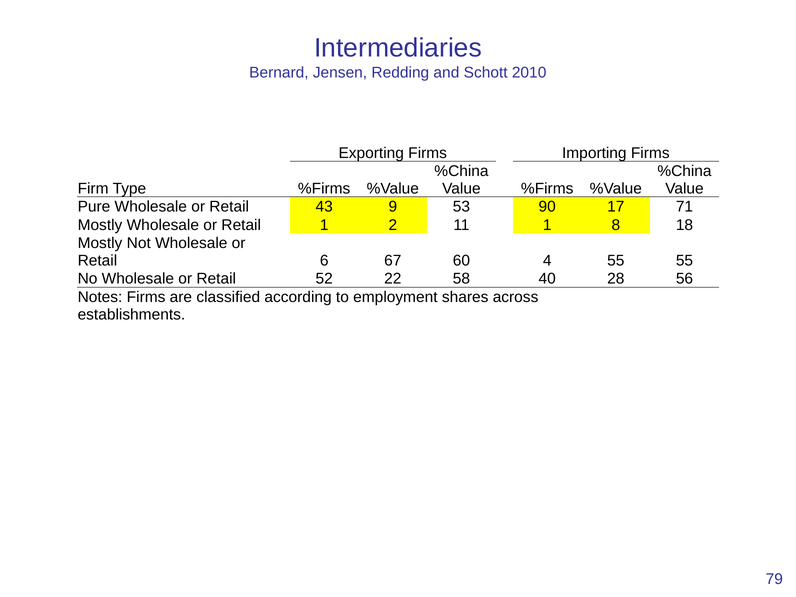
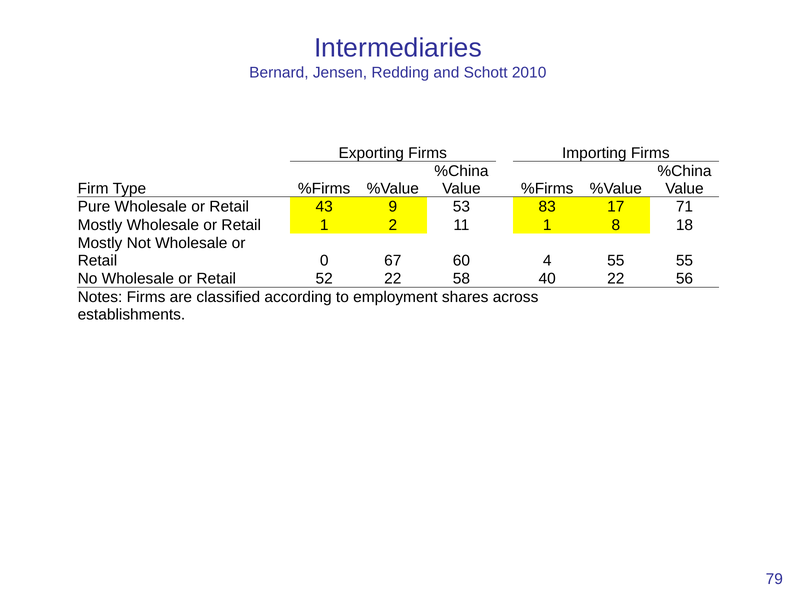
90: 90 -> 83
6: 6 -> 0
40 28: 28 -> 22
